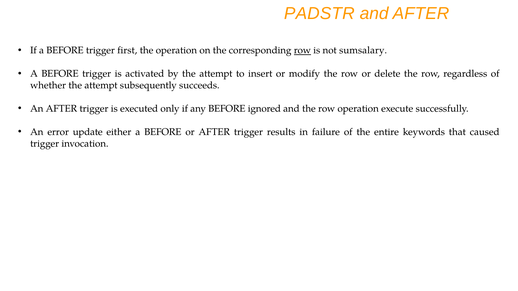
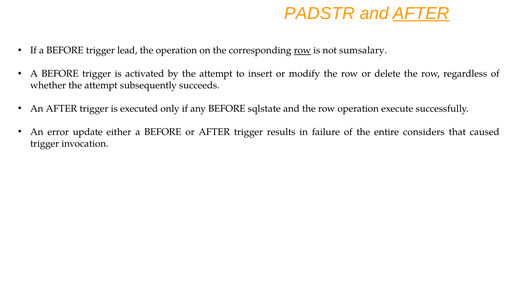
AFTER at (421, 13) underline: none -> present
first: first -> lead
ignored: ignored -> sqlstate
keywords: keywords -> considers
